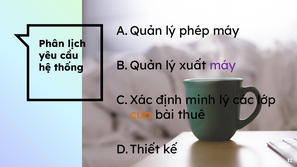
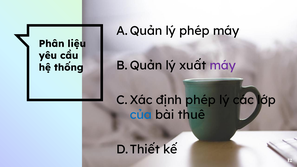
lịch: lịch -> liệu
định minh: minh -> phép
của colour: orange -> blue
